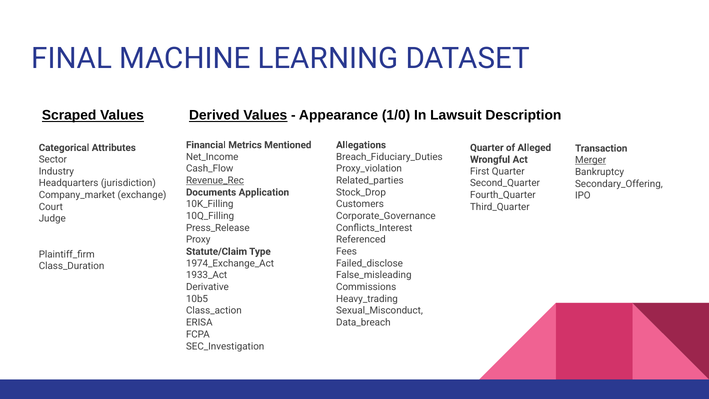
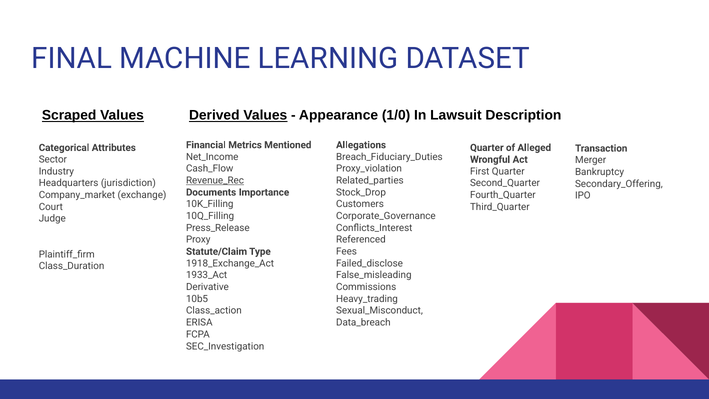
Merger underline: present -> none
Application: Application -> Importance
1974_Exchange_Act: 1974_Exchange_Act -> 1918_Exchange_Act
